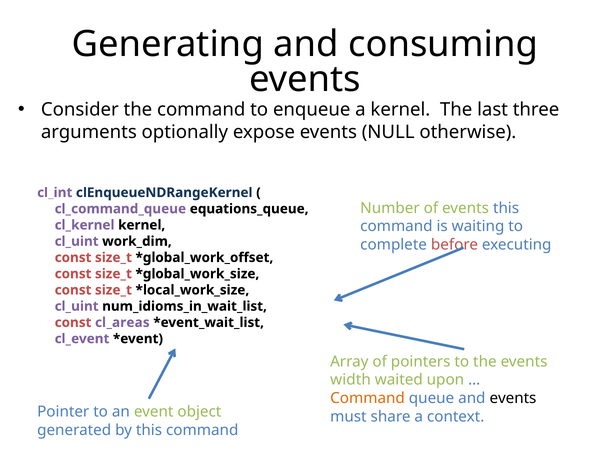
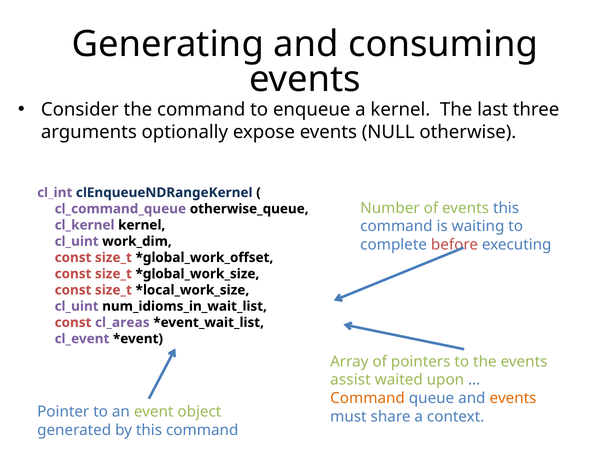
equations_queue: equations_queue -> otherwise_queue
width: width -> assist
events at (513, 399) colour: black -> orange
